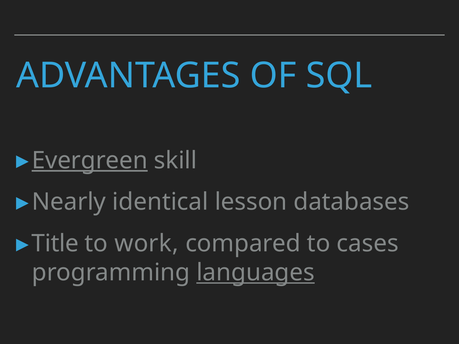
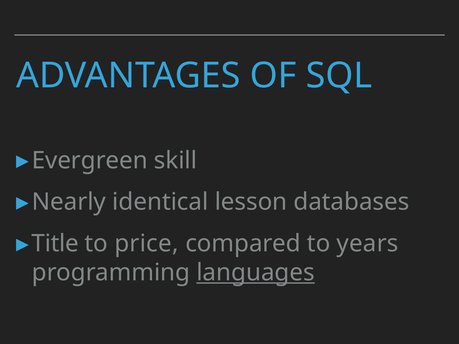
Evergreen underline: present -> none
work: work -> price
cases: cases -> years
